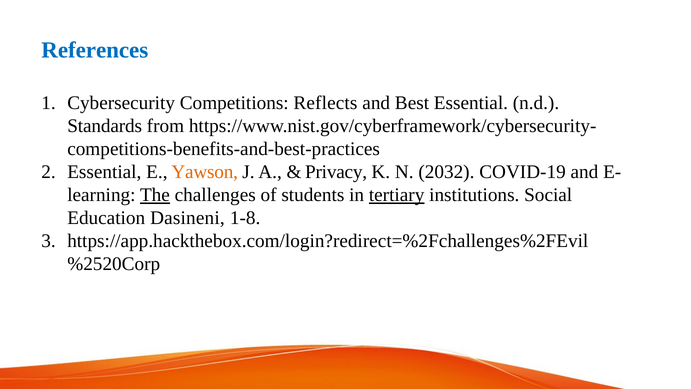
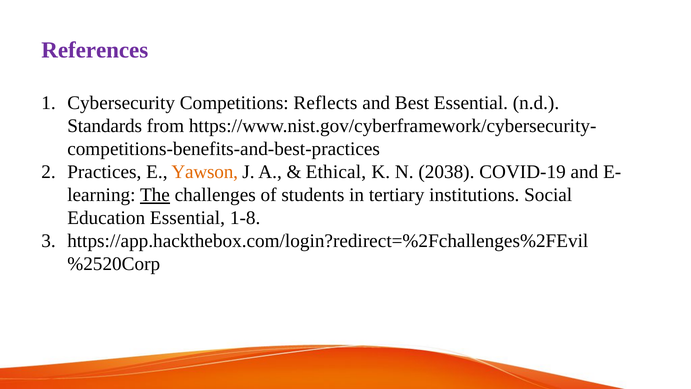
References colour: blue -> purple
Essential at (104, 172): Essential -> Practices
Privacy: Privacy -> Ethical
2032: 2032 -> 2038
tertiary underline: present -> none
Education Dasineni: Dasineni -> Essential
